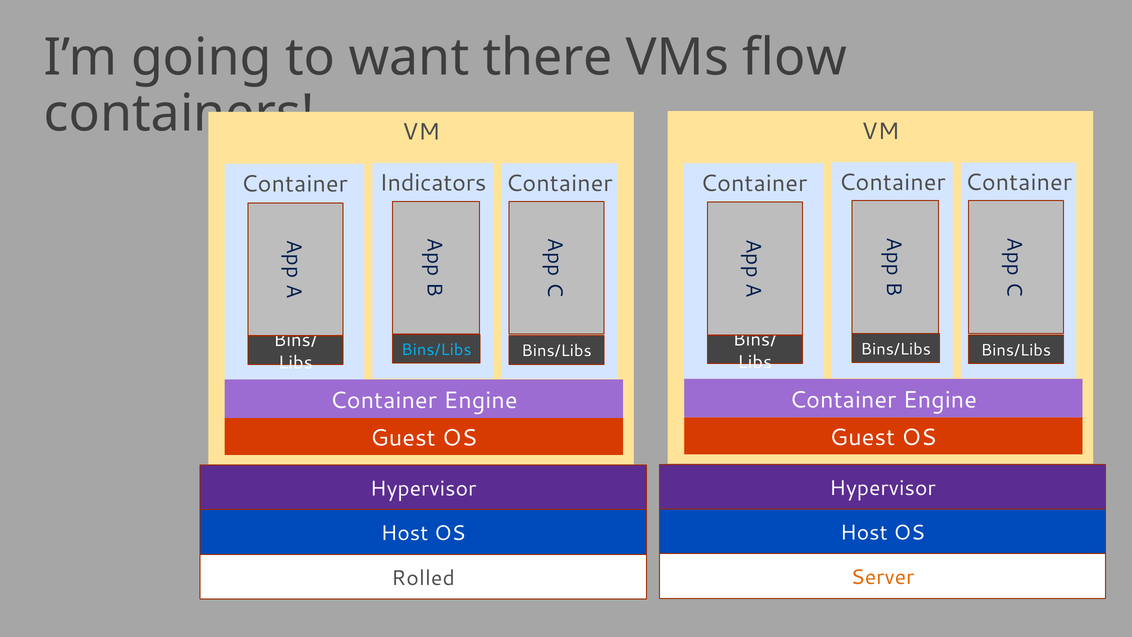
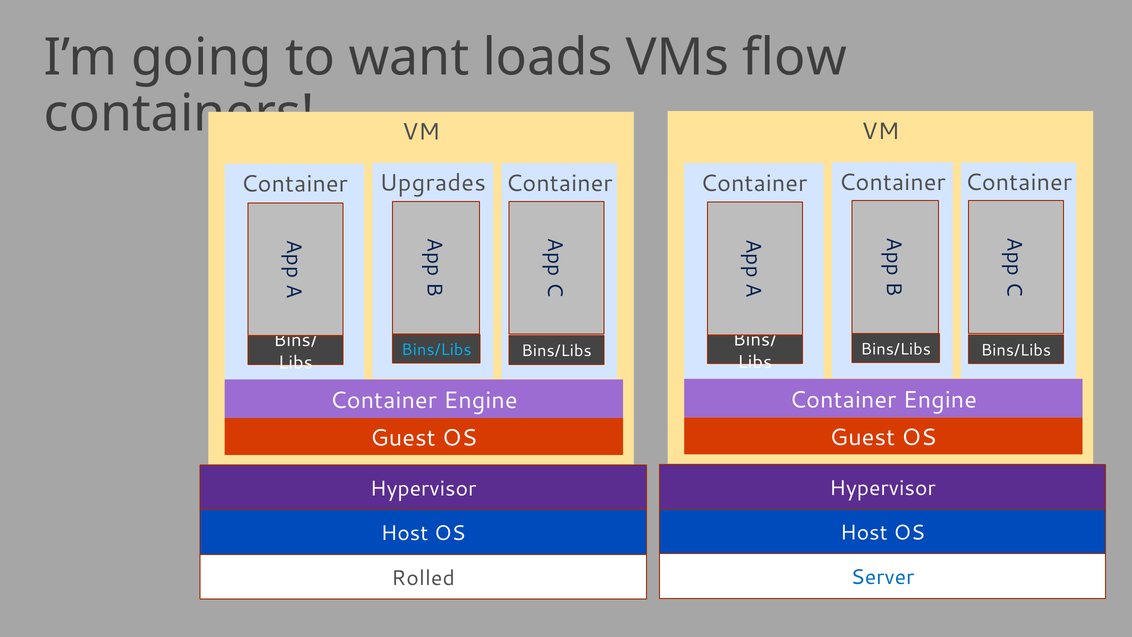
there: there -> loads
Indicators: Indicators -> Upgrades
Server colour: orange -> blue
